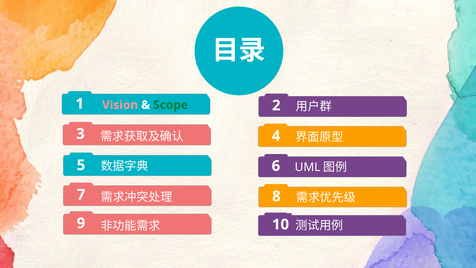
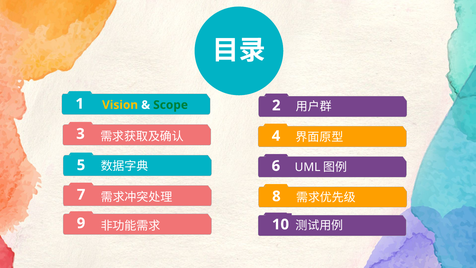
Vision colour: pink -> yellow
